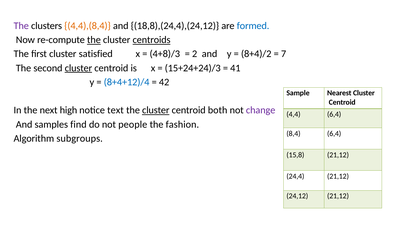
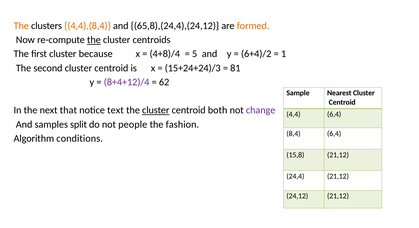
The at (21, 26) colour: purple -> orange
18,8),(24,4),(24,12: 18,8),(24,4),(24,12 -> 65,8),(24,4),(24,12
formed colour: blue -> orange
centroids underline: present -> none
satisfied: satisfied -> because
4+8)/3: 4+8)/3 -> 4+8)/4
2: 2 -> 5
8+4)/2: 8+4)/2 -> 6+4)/2
7: 7 -> 1
cluster at (78, 68) underline: present -> none
41: 41 -> 81
8+4+12)/4 colour: blue -> purple
42: 42 -> 62
high: high -> that
find: find -> split
subgroups: subgroups -> conditions
